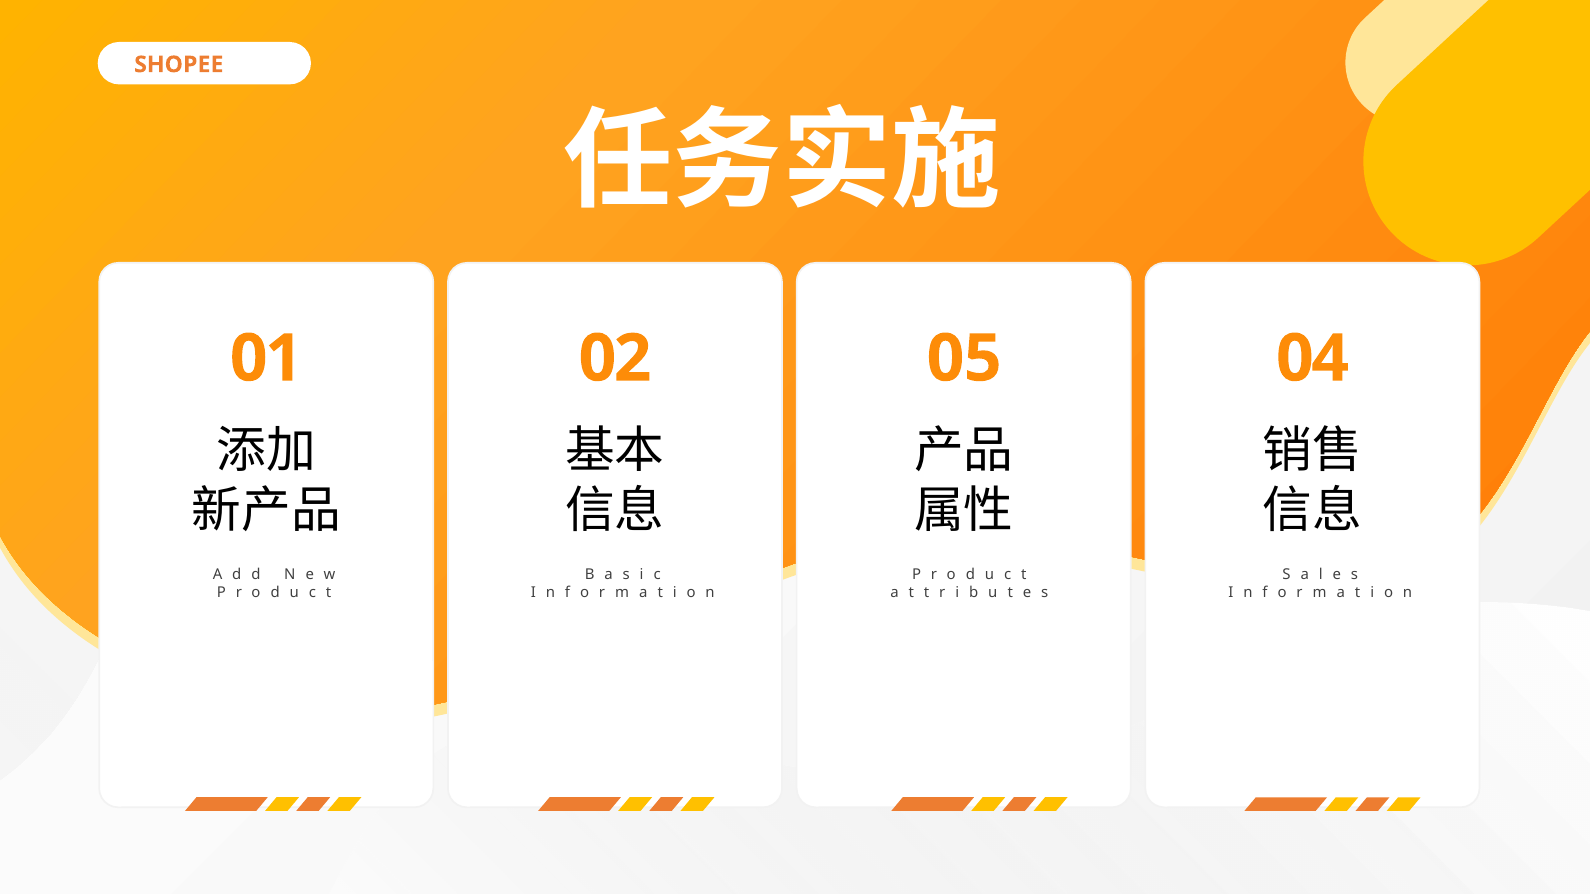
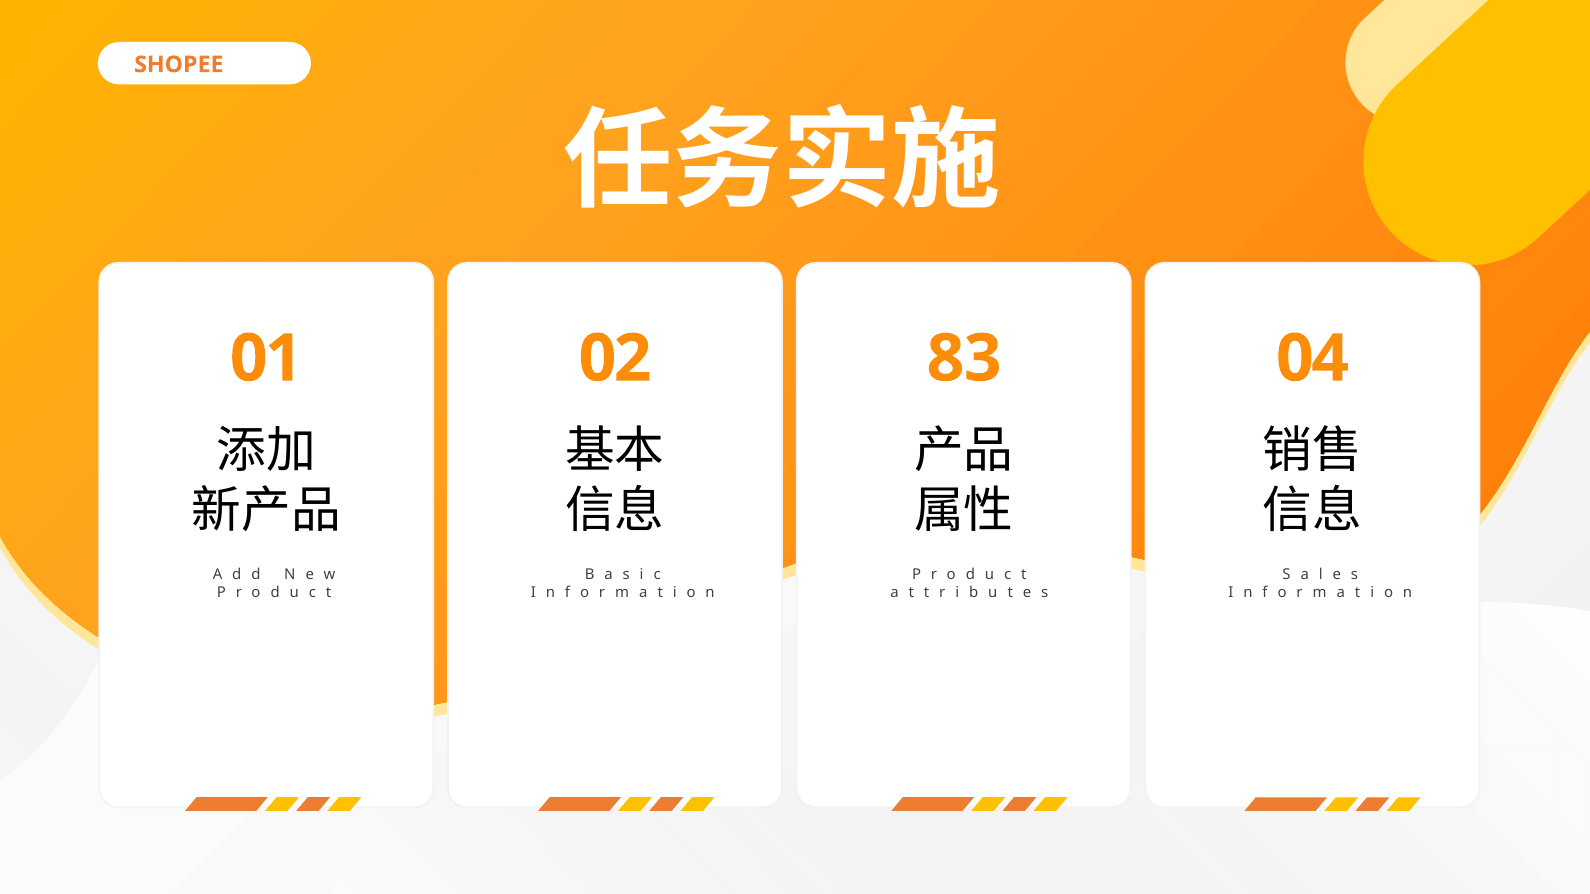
05: 05 -> 83
